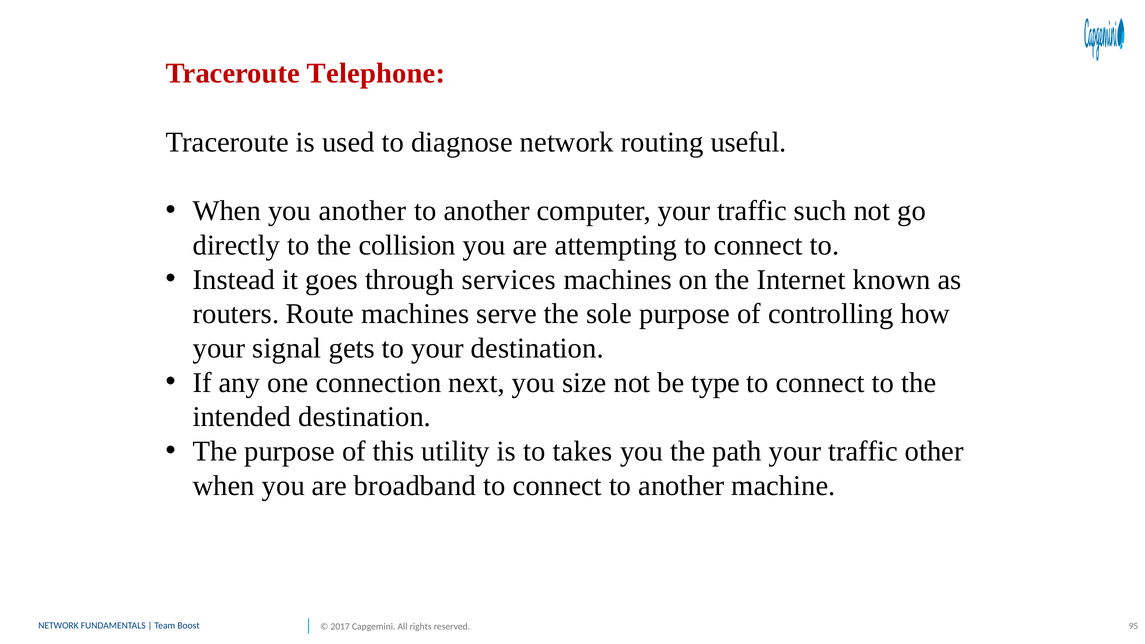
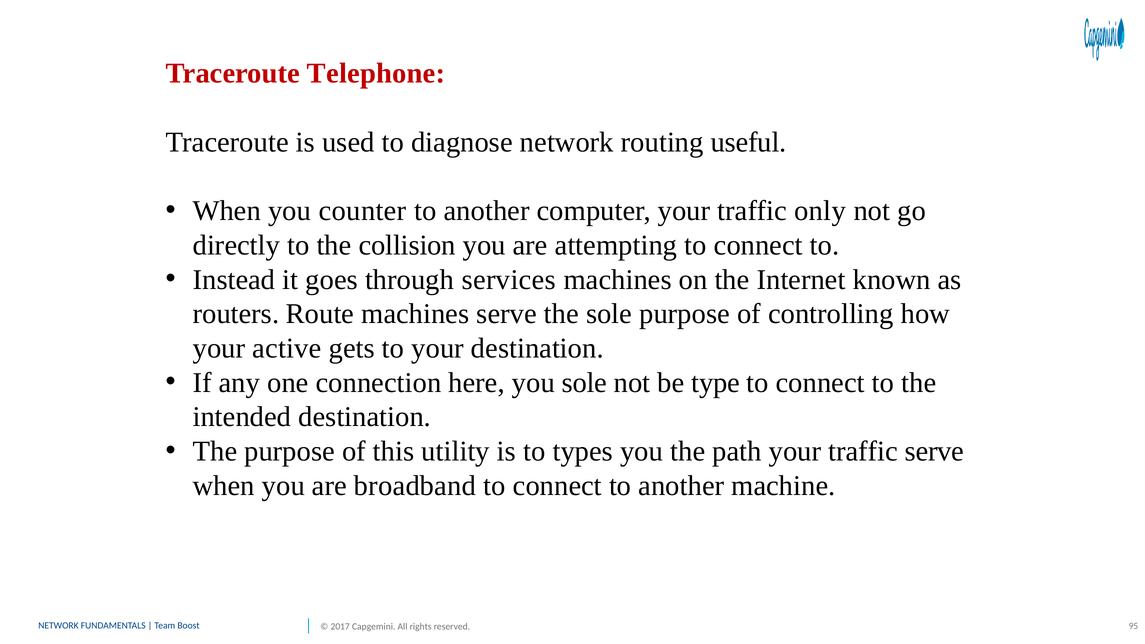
you another: another -> counter
such: such -> only
signal: signal -> active
next: next -> here
you size: size -> sole
takes: takes -> types
traffic other: other -> serve
